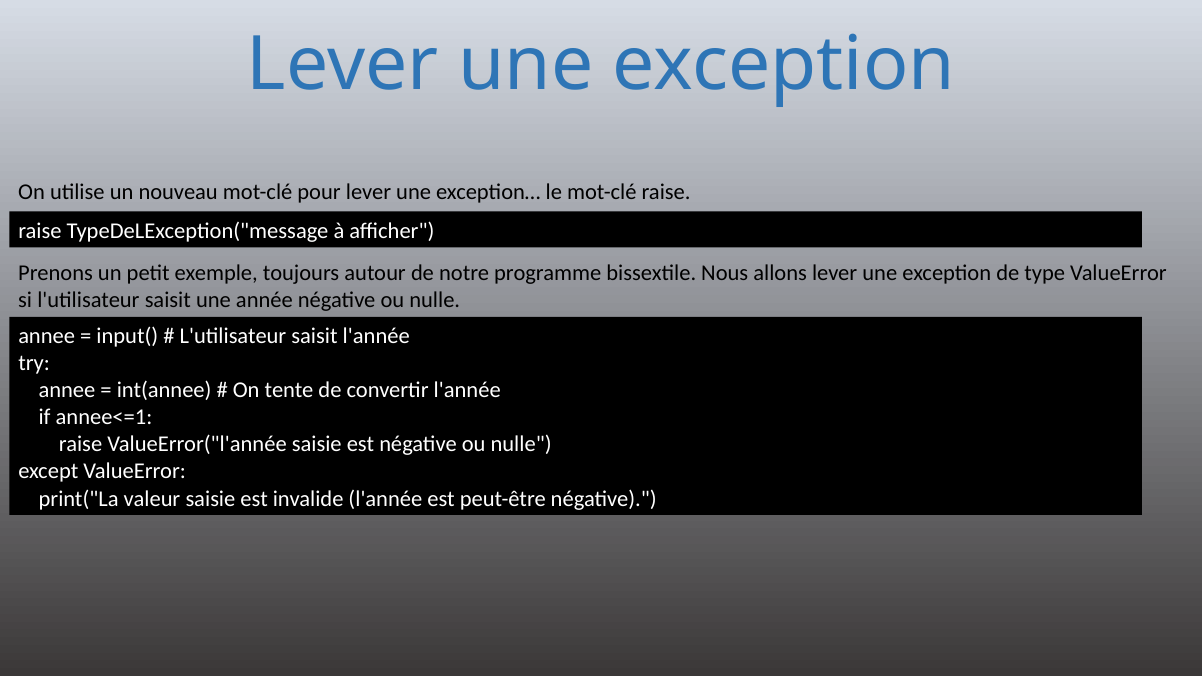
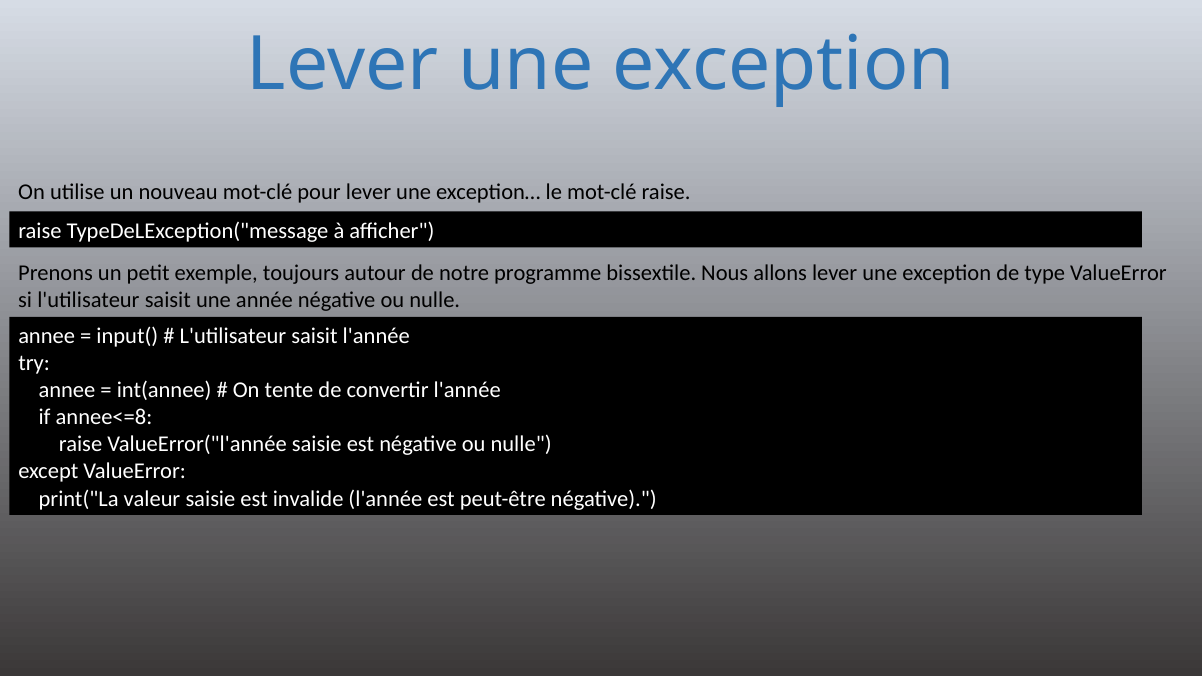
annee<=1: annee<=1 -> annee<=8
